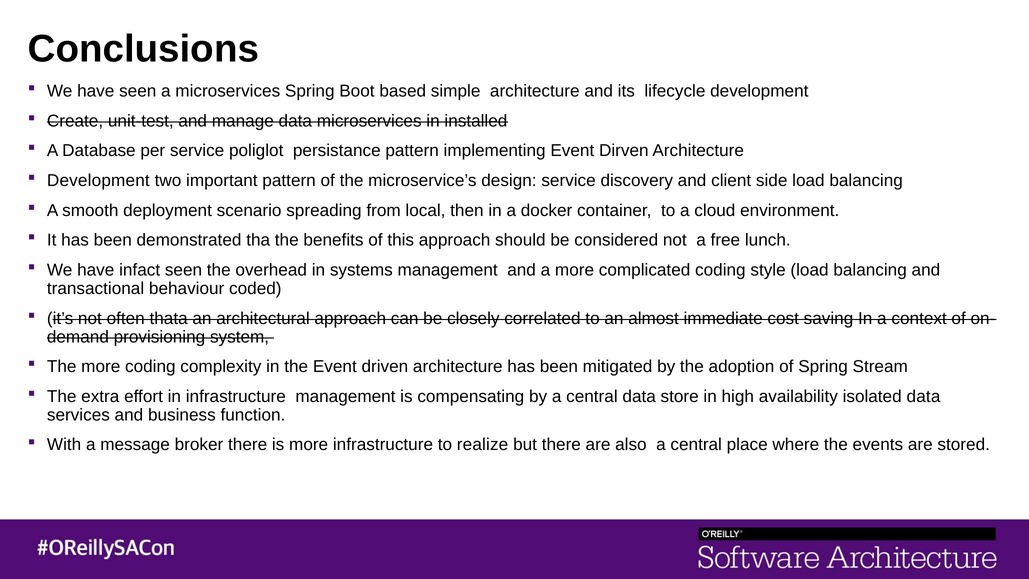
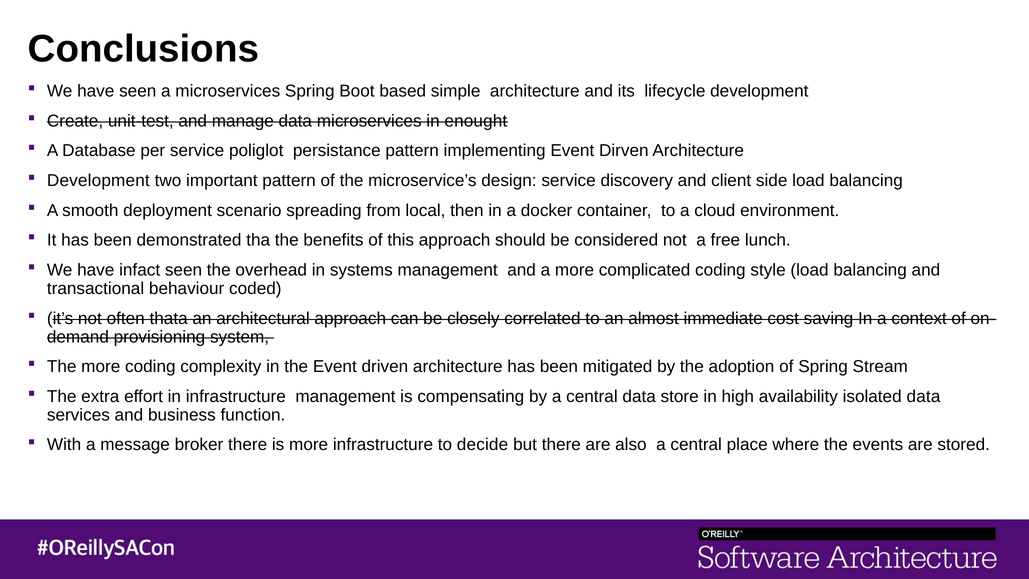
installed: installed -> enought
realize: realize -> decide
